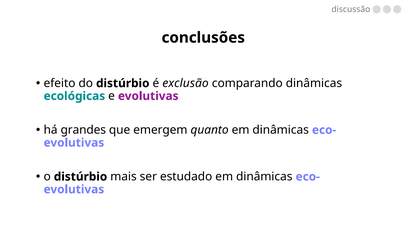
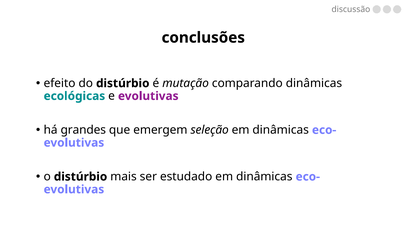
exclusão: exclusão -> mutação
quanto: quanto -> seleção
